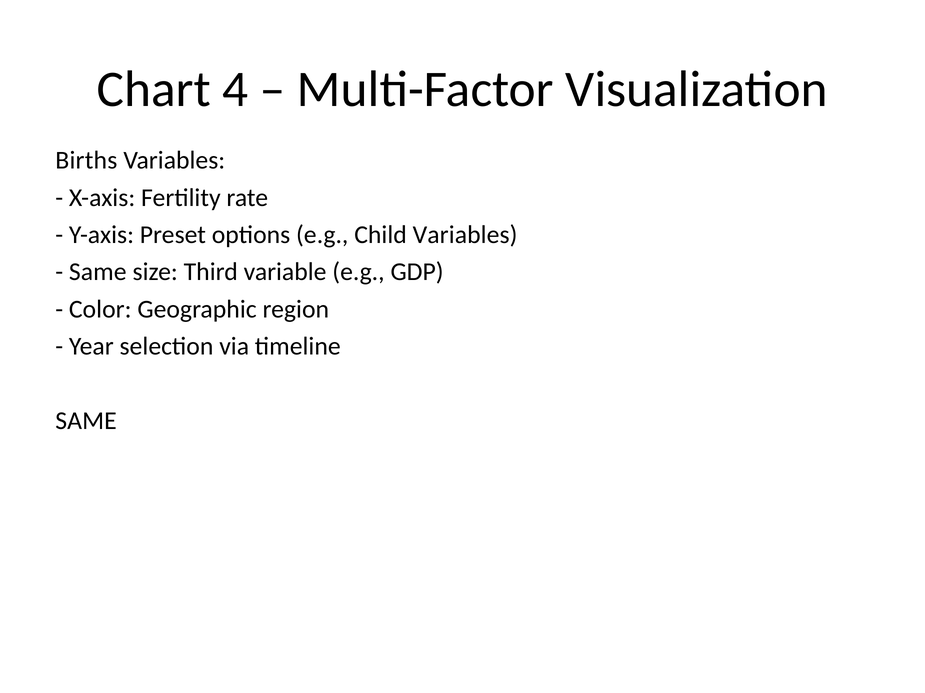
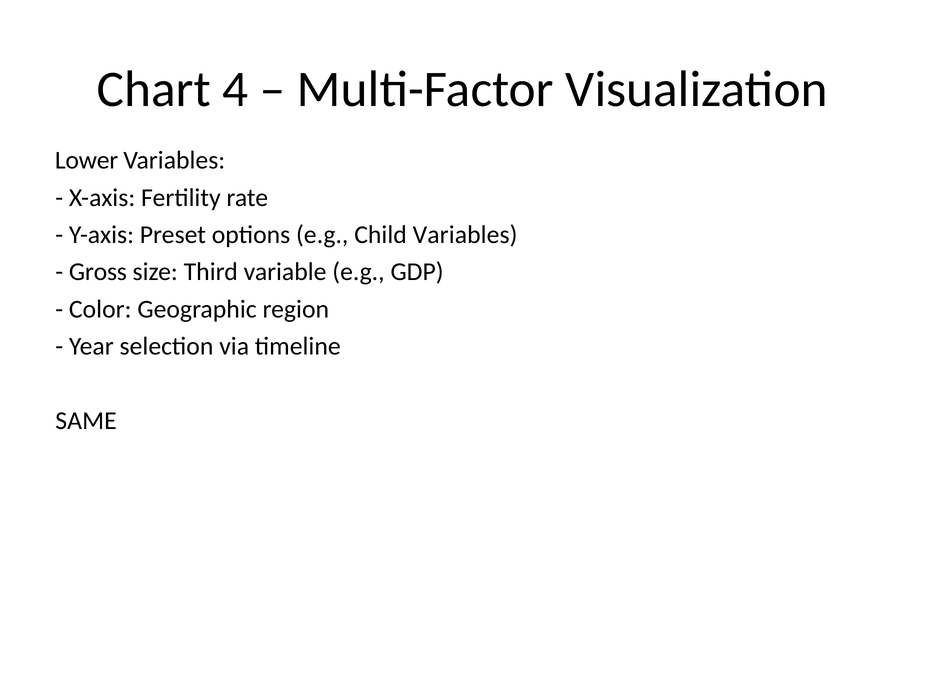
Births: Births -> Lower
Same at (98, 272): Same -> Gross
